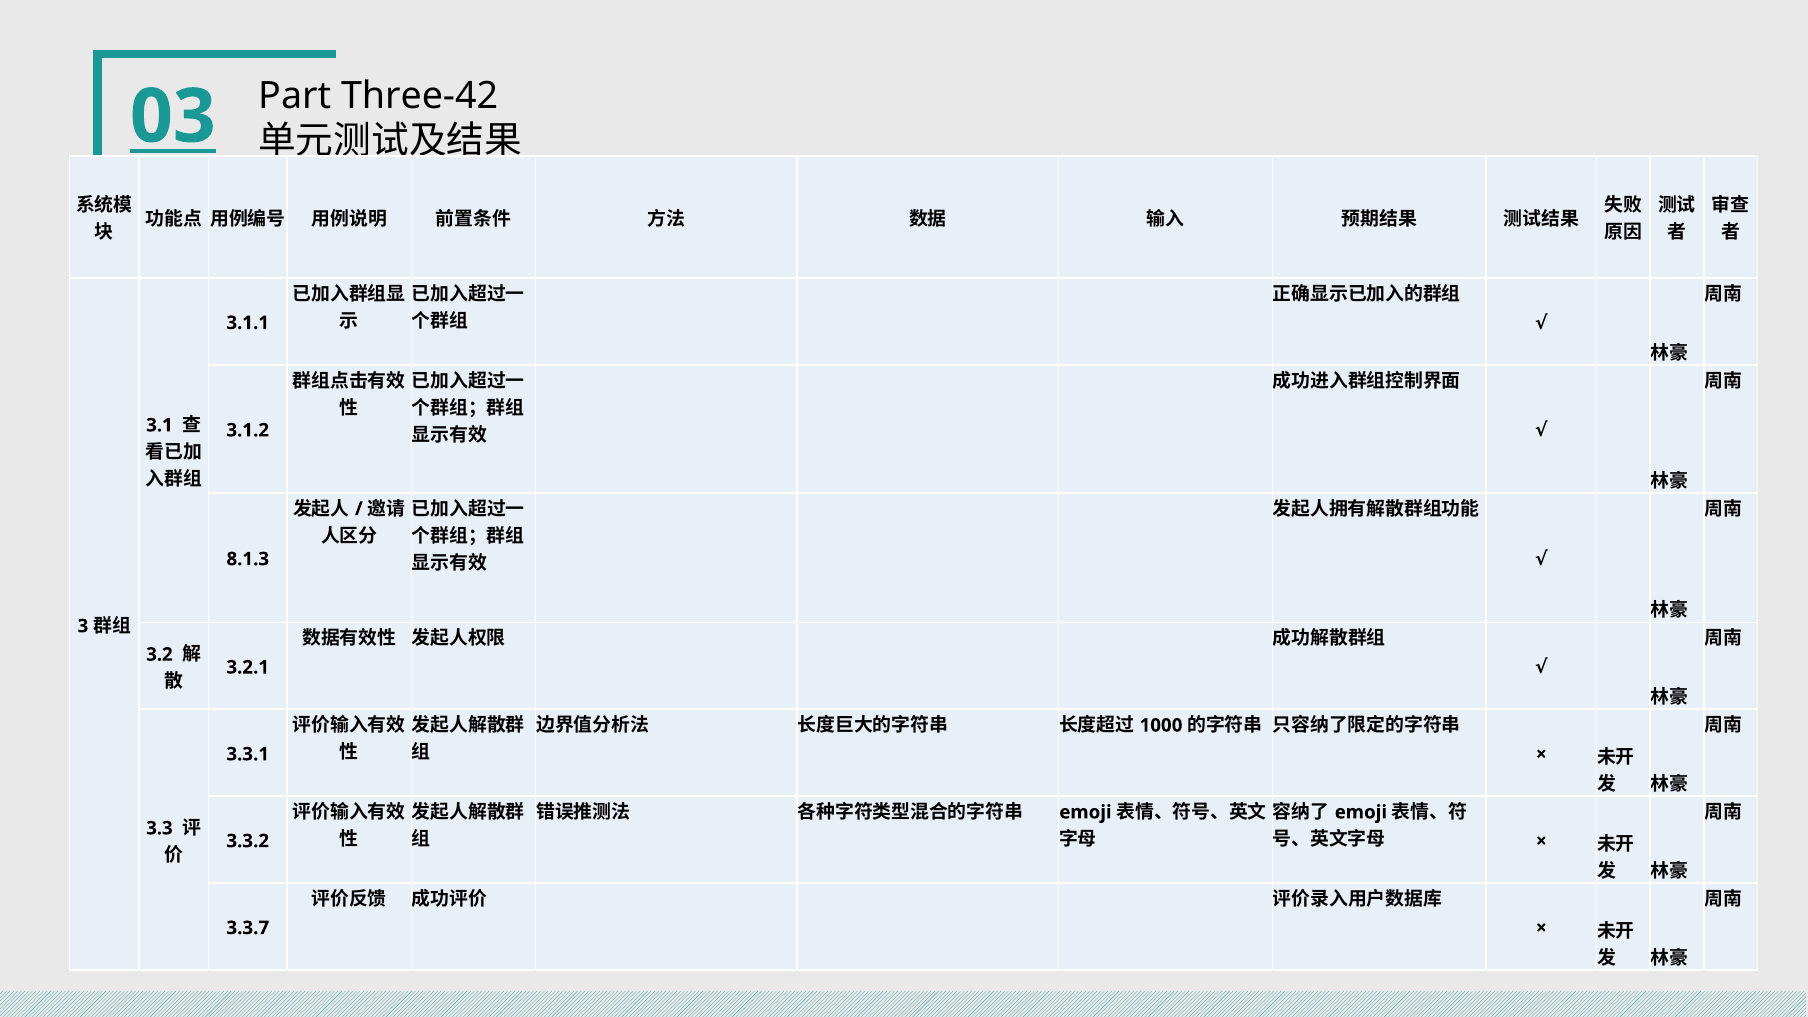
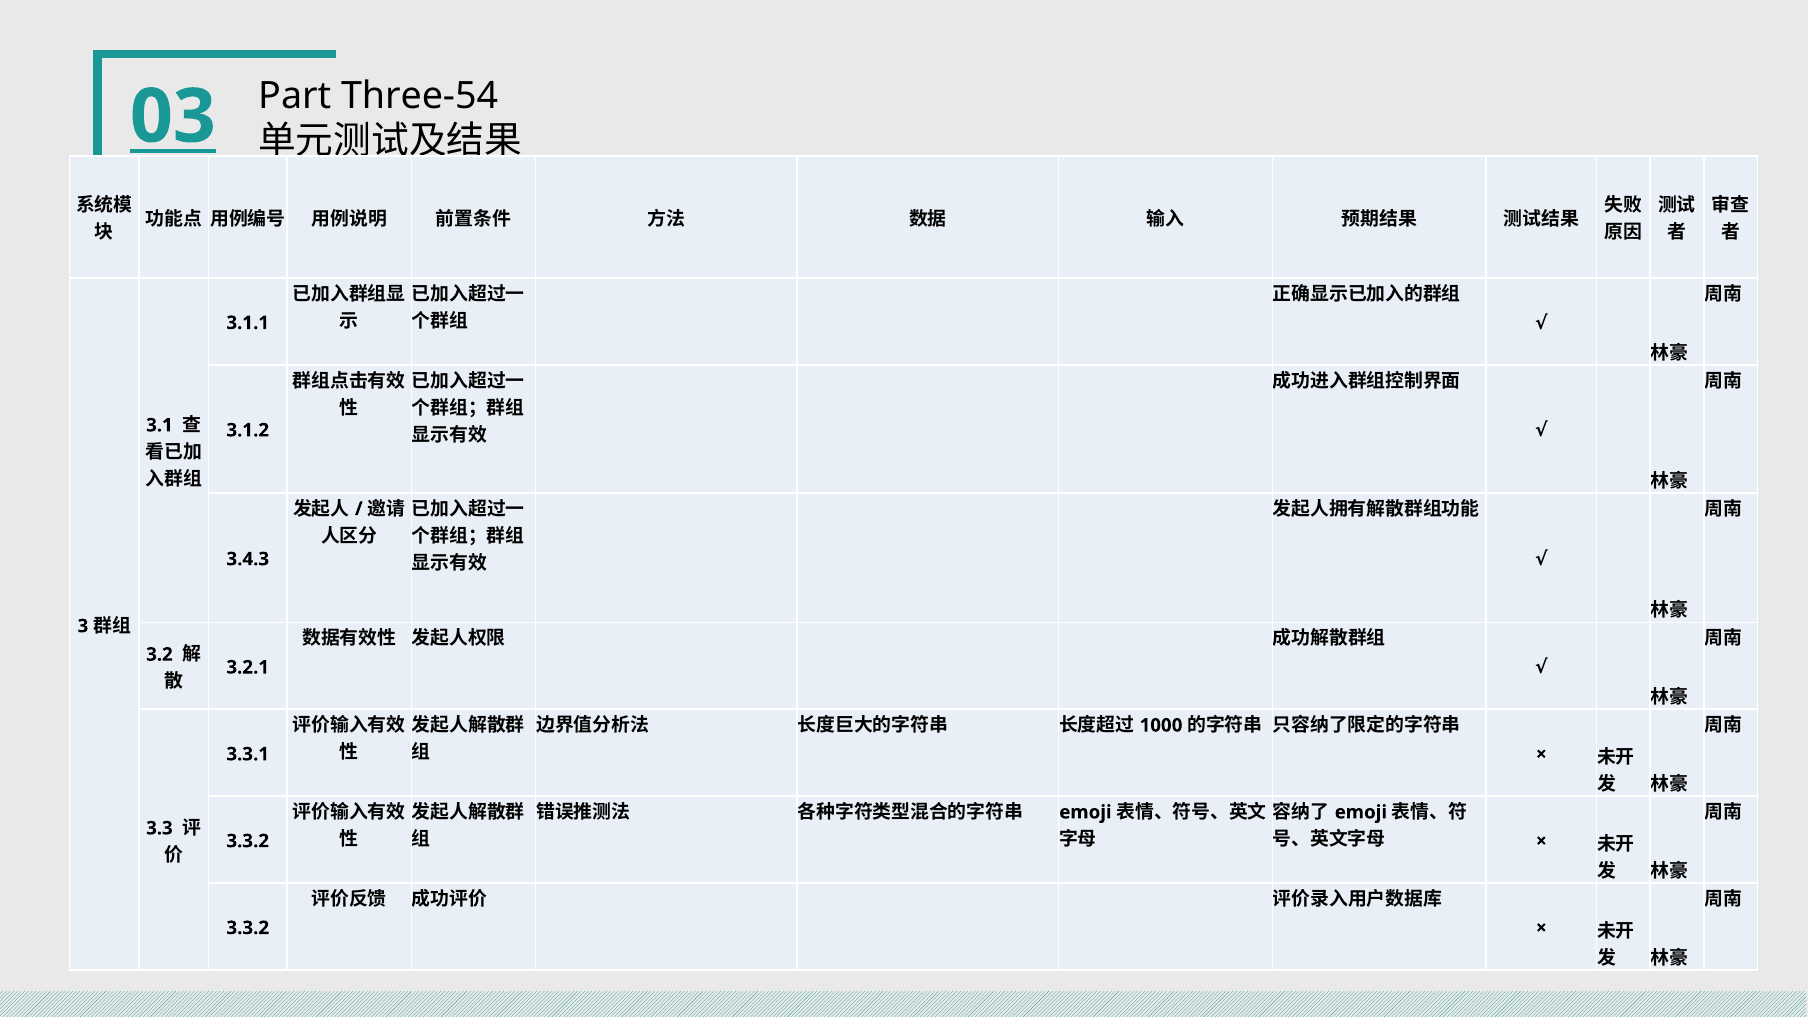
Three-42: Three-42 -> Three-54
8.1.3: 8.1.3 -> 3.4.3
3.3.7 at (248, 928): 3.3.7 -> 3.3.2
